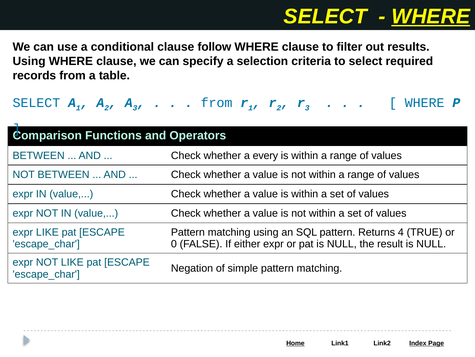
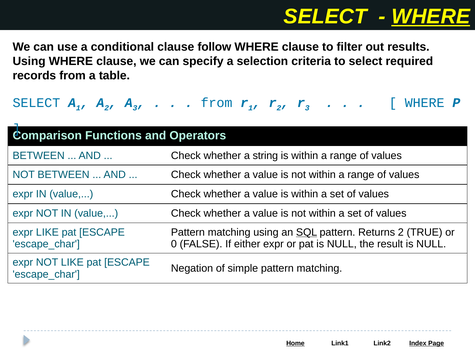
every: every -> string
SQL underline: none -> present
Returns 4: 4 -> 2
